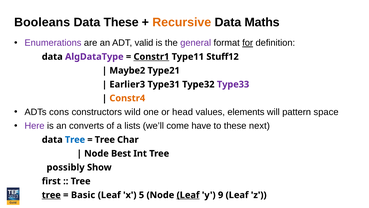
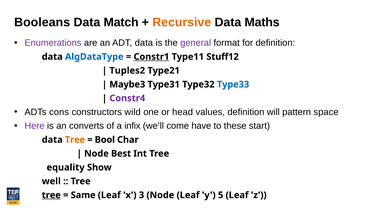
Data These: These -> Match
ADT valid: valid -> data
for underline: present -> none
AlgDataType colour: purple -> blue
Maybe2: Maybe2 -> Tuples2
Earlier3: Earlier3 -> Maybe3
Type33 colour: purple -> blue
Constr4 colour: orange -> purple
values elements: elements -> definition
lists: lists -> infix
next: next -> start
Tree at (75, 139) colour: blue -> orange
Tree at (105, 139): Tree -> Bool
possibly: possibly -> equality
first: first -> well
Basic: Basic -> Same
5: 5 -> 3
Leaf at (188, 195) underline: present -> none
9: 9 -> 5
